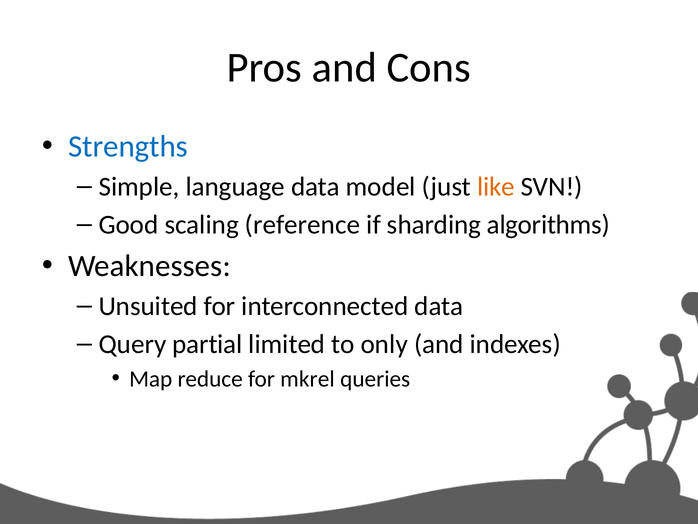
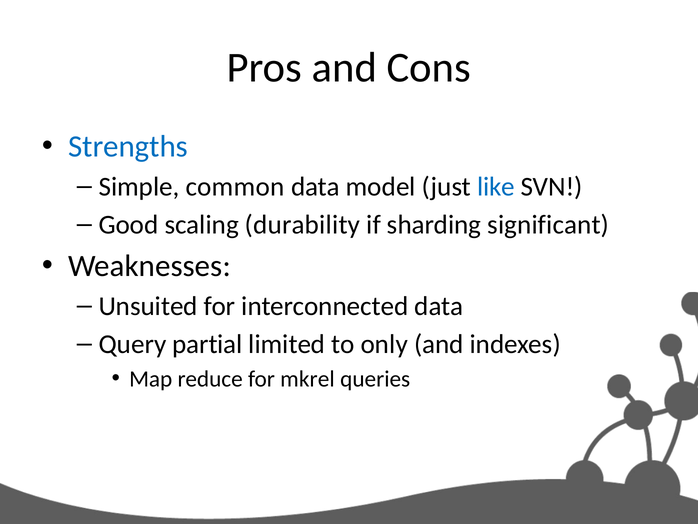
language: language -> common
like colour: orange -> blue
reference: reference -> durability
algorithms: algorithms -> significant
